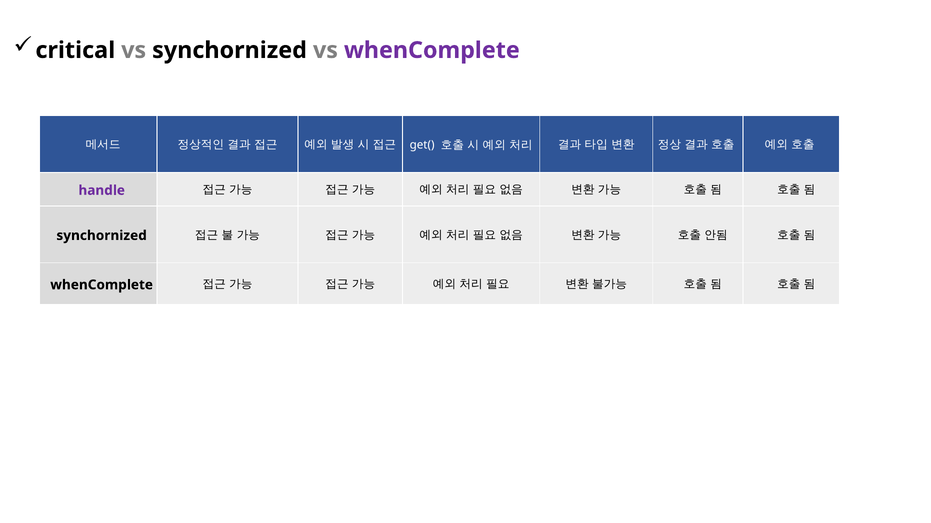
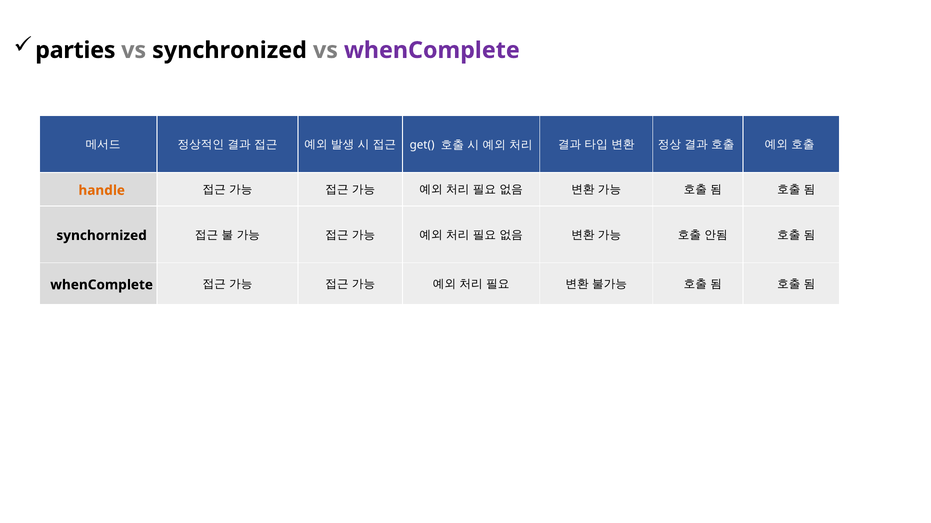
critical: critical -> parties
vs synchornized: synchornized -> synchronized
handle colour: purple -> orange
